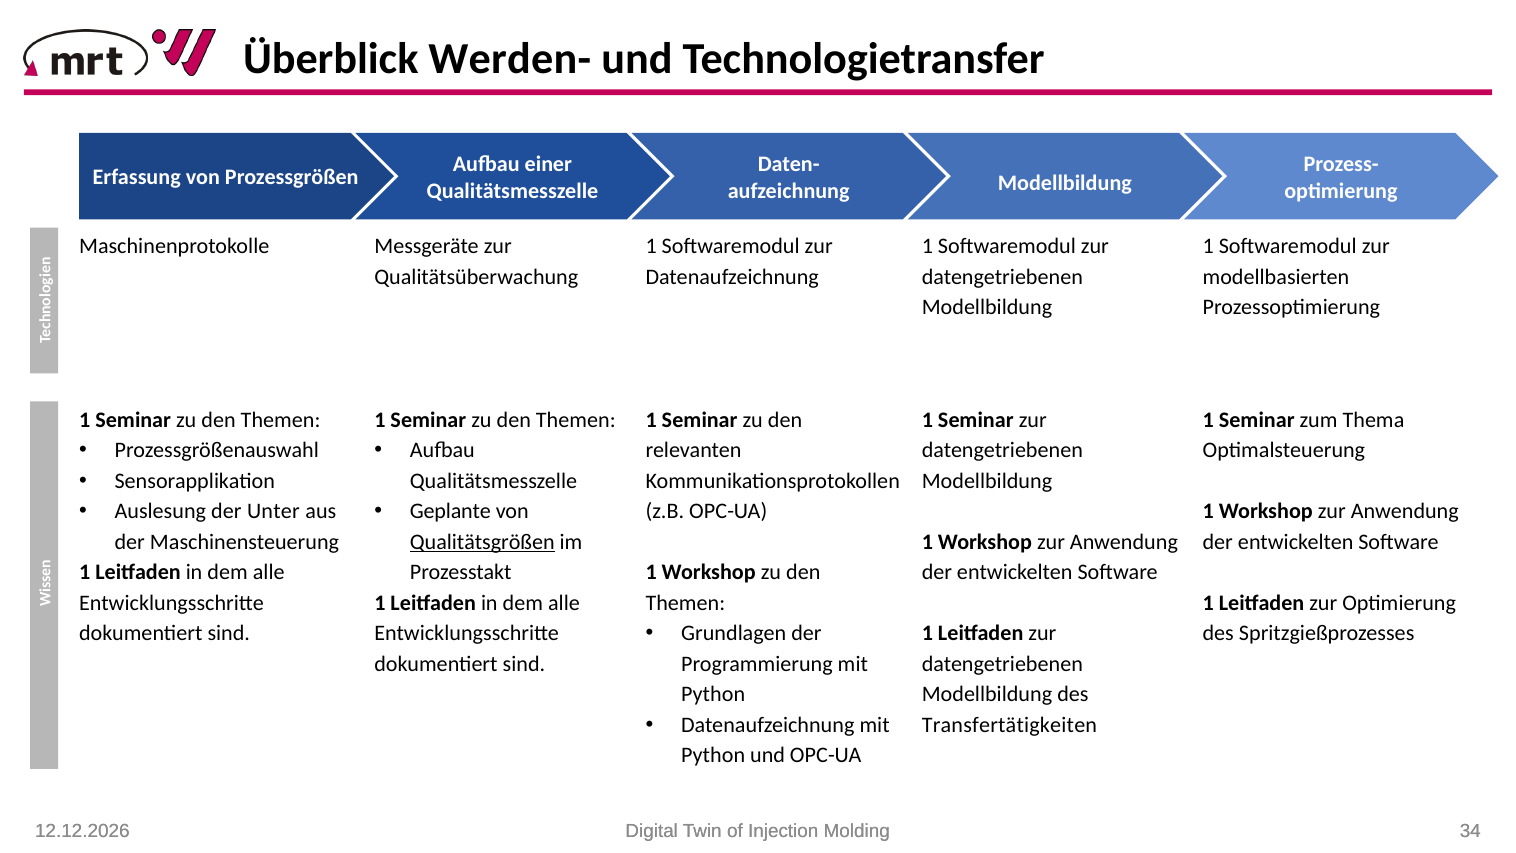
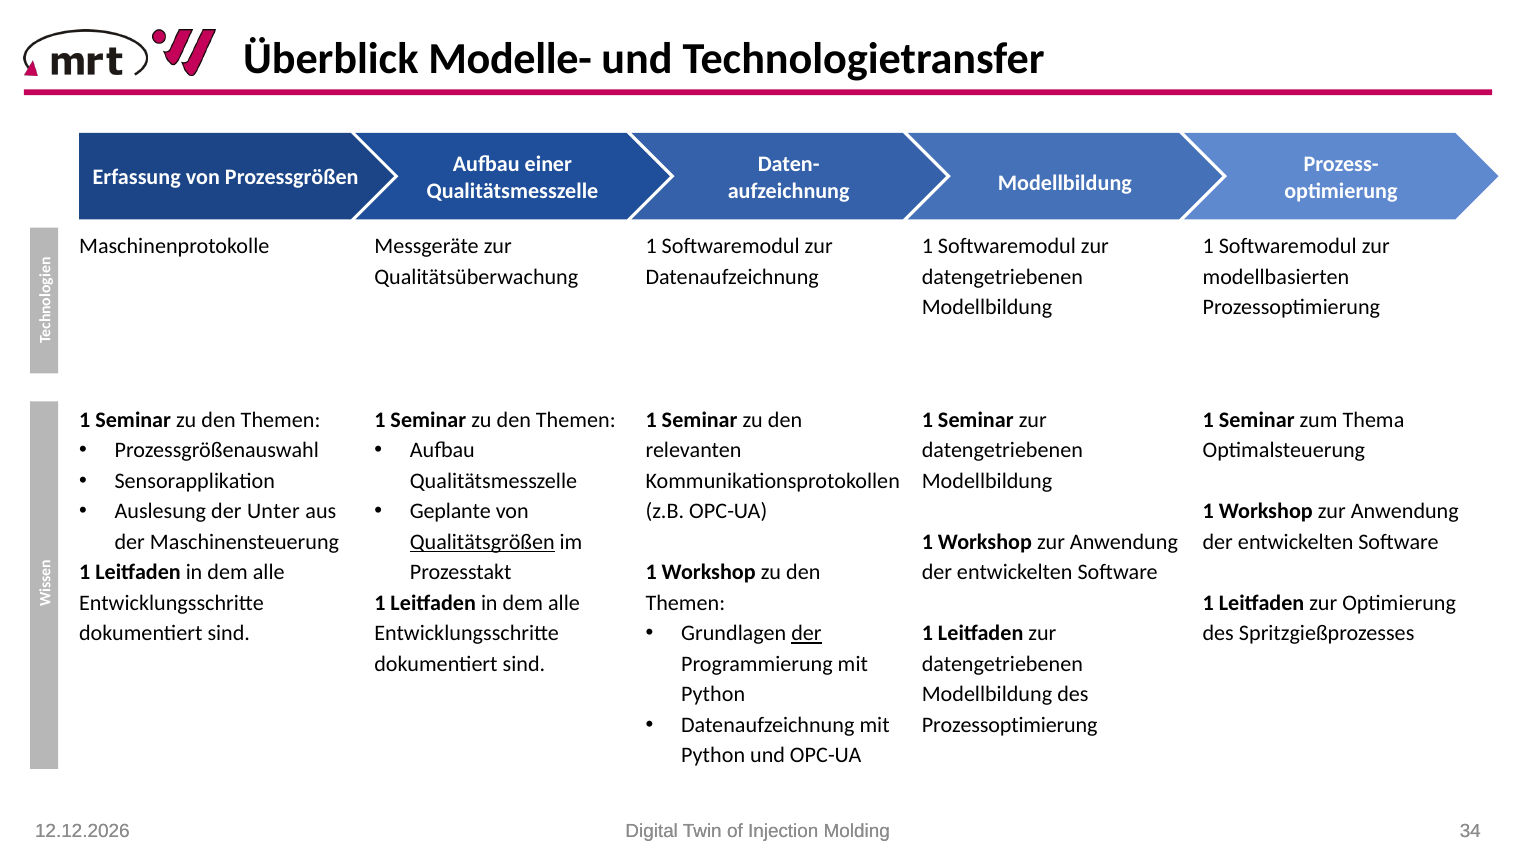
Werden-: Werden- -> Modelle-
der at (806, 633) underline: none -> present
Transfertätigkeiten at (1009, 725): Transfertätigkeiten -> Prozessoptimierung
